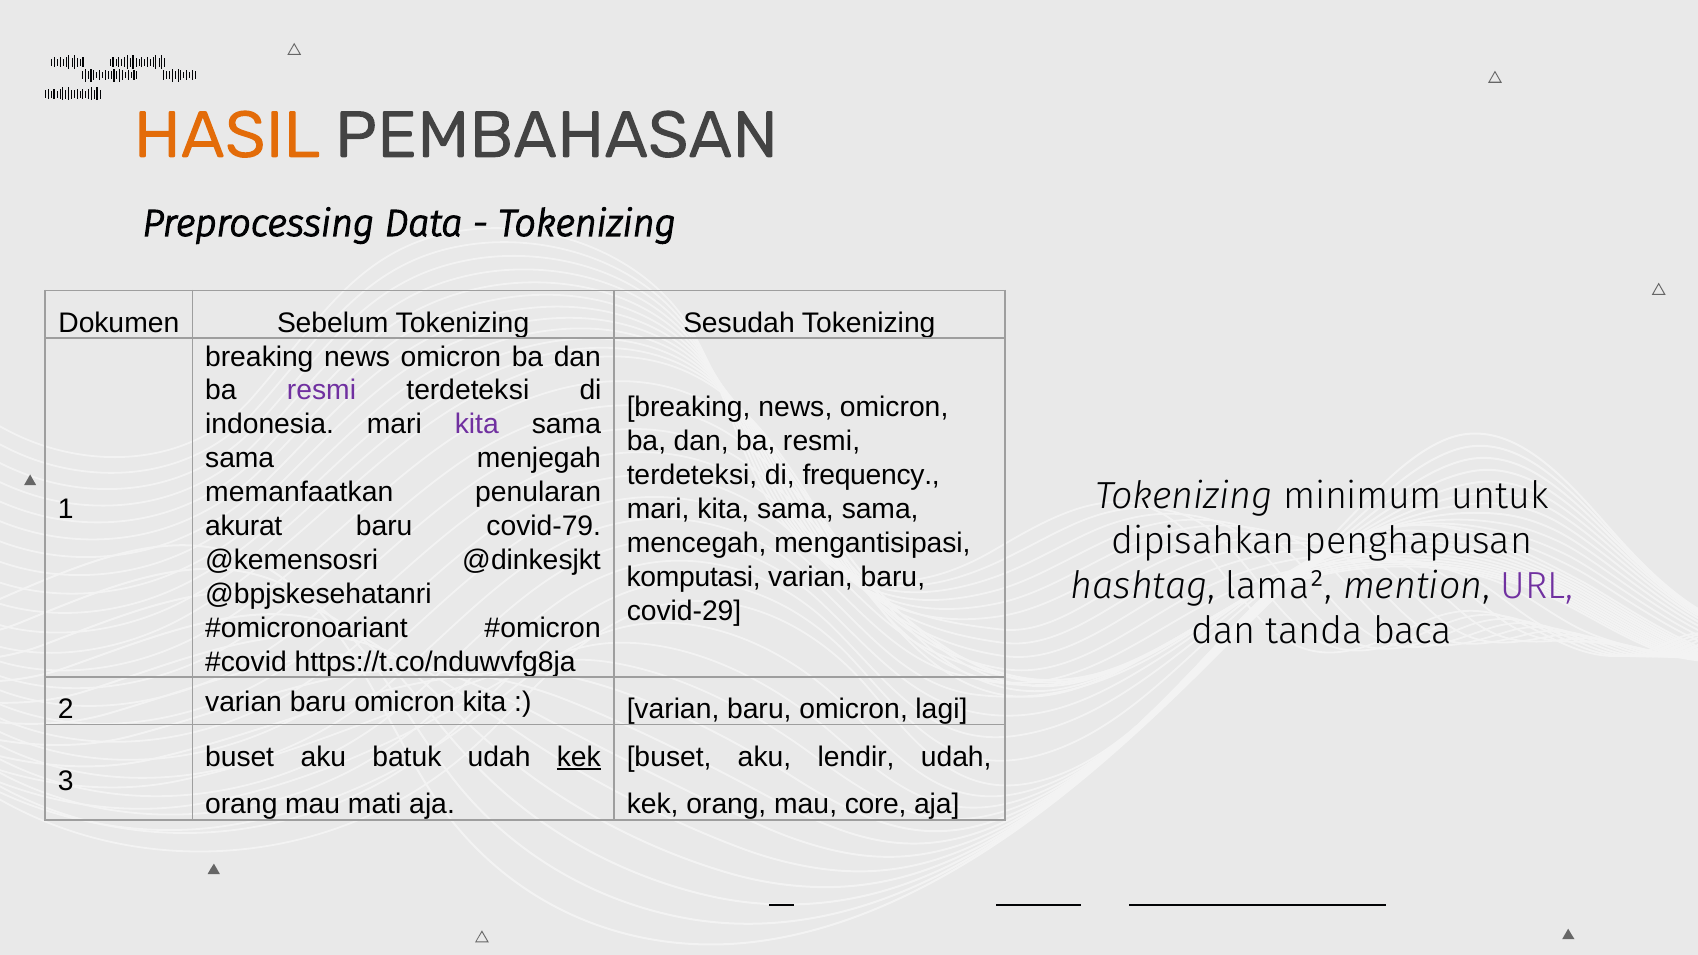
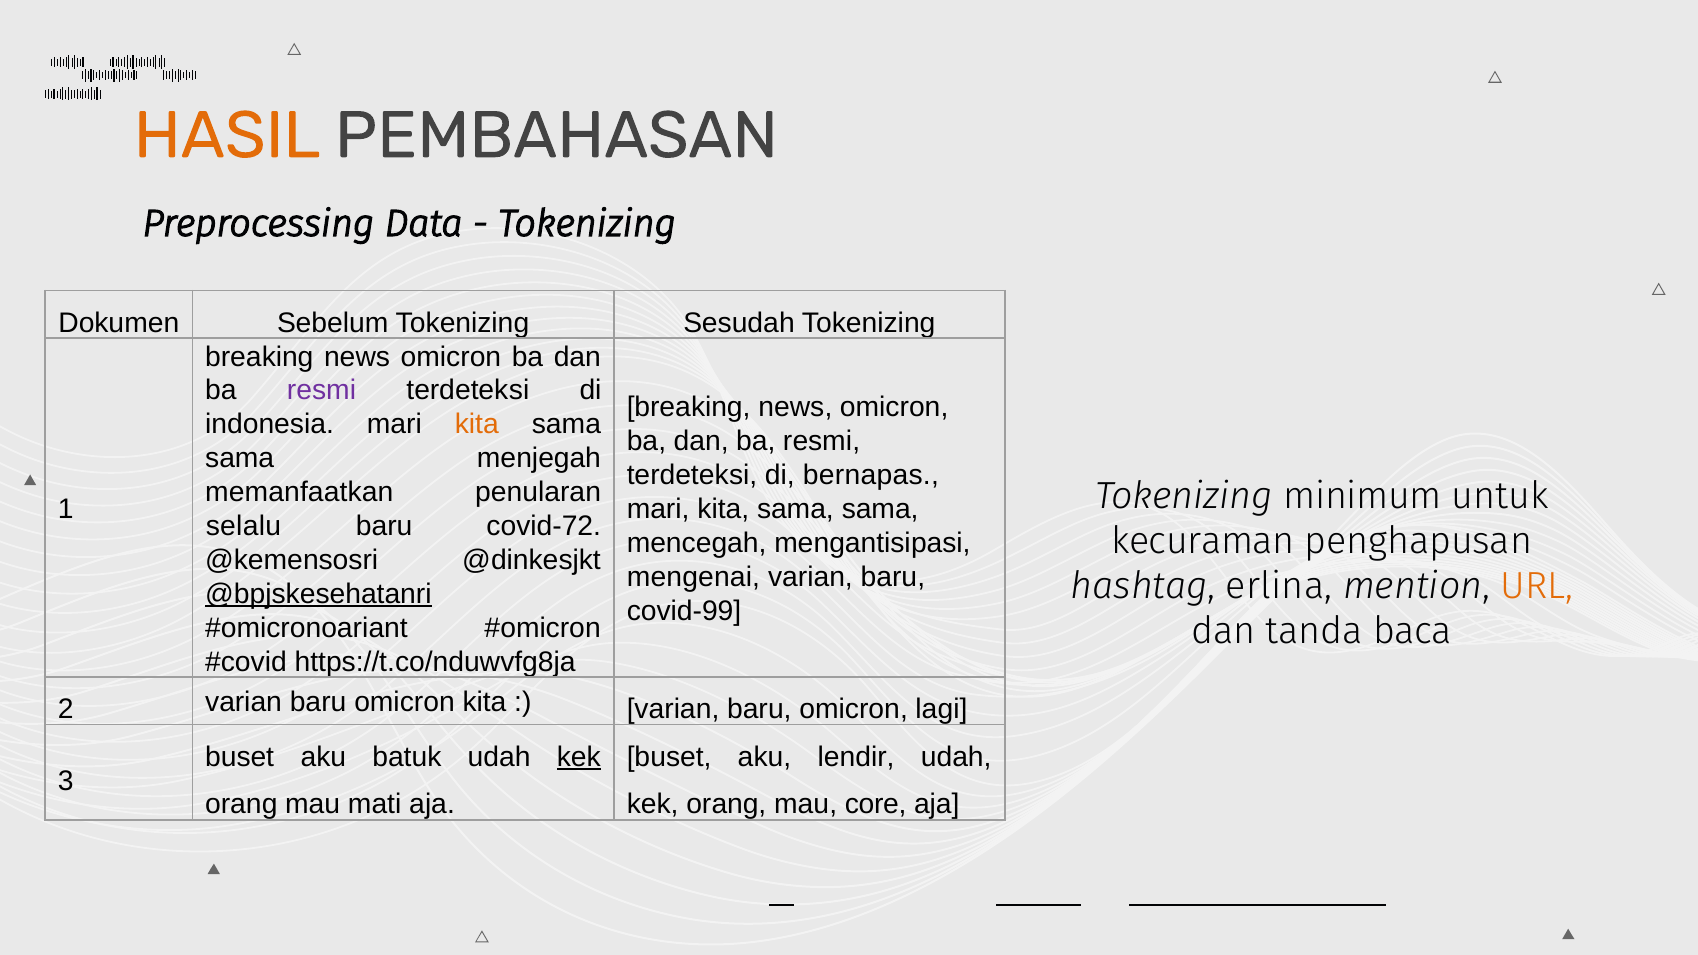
kita at (477, 425) colour: purple -> orange
frequency: frequency -> bernapas
akurat: akurat -> selalu
covid-79: covid-79 -> covid-72
dipisahkan: dipisahkan -> kecuraman
komputasi: komputasi -> mengenai
lama²: lama² -> erlina
URL colour: purple -> orange
@bpjskesehatanri underline: none -> present
covid-29: covid-29 -> covid-99
